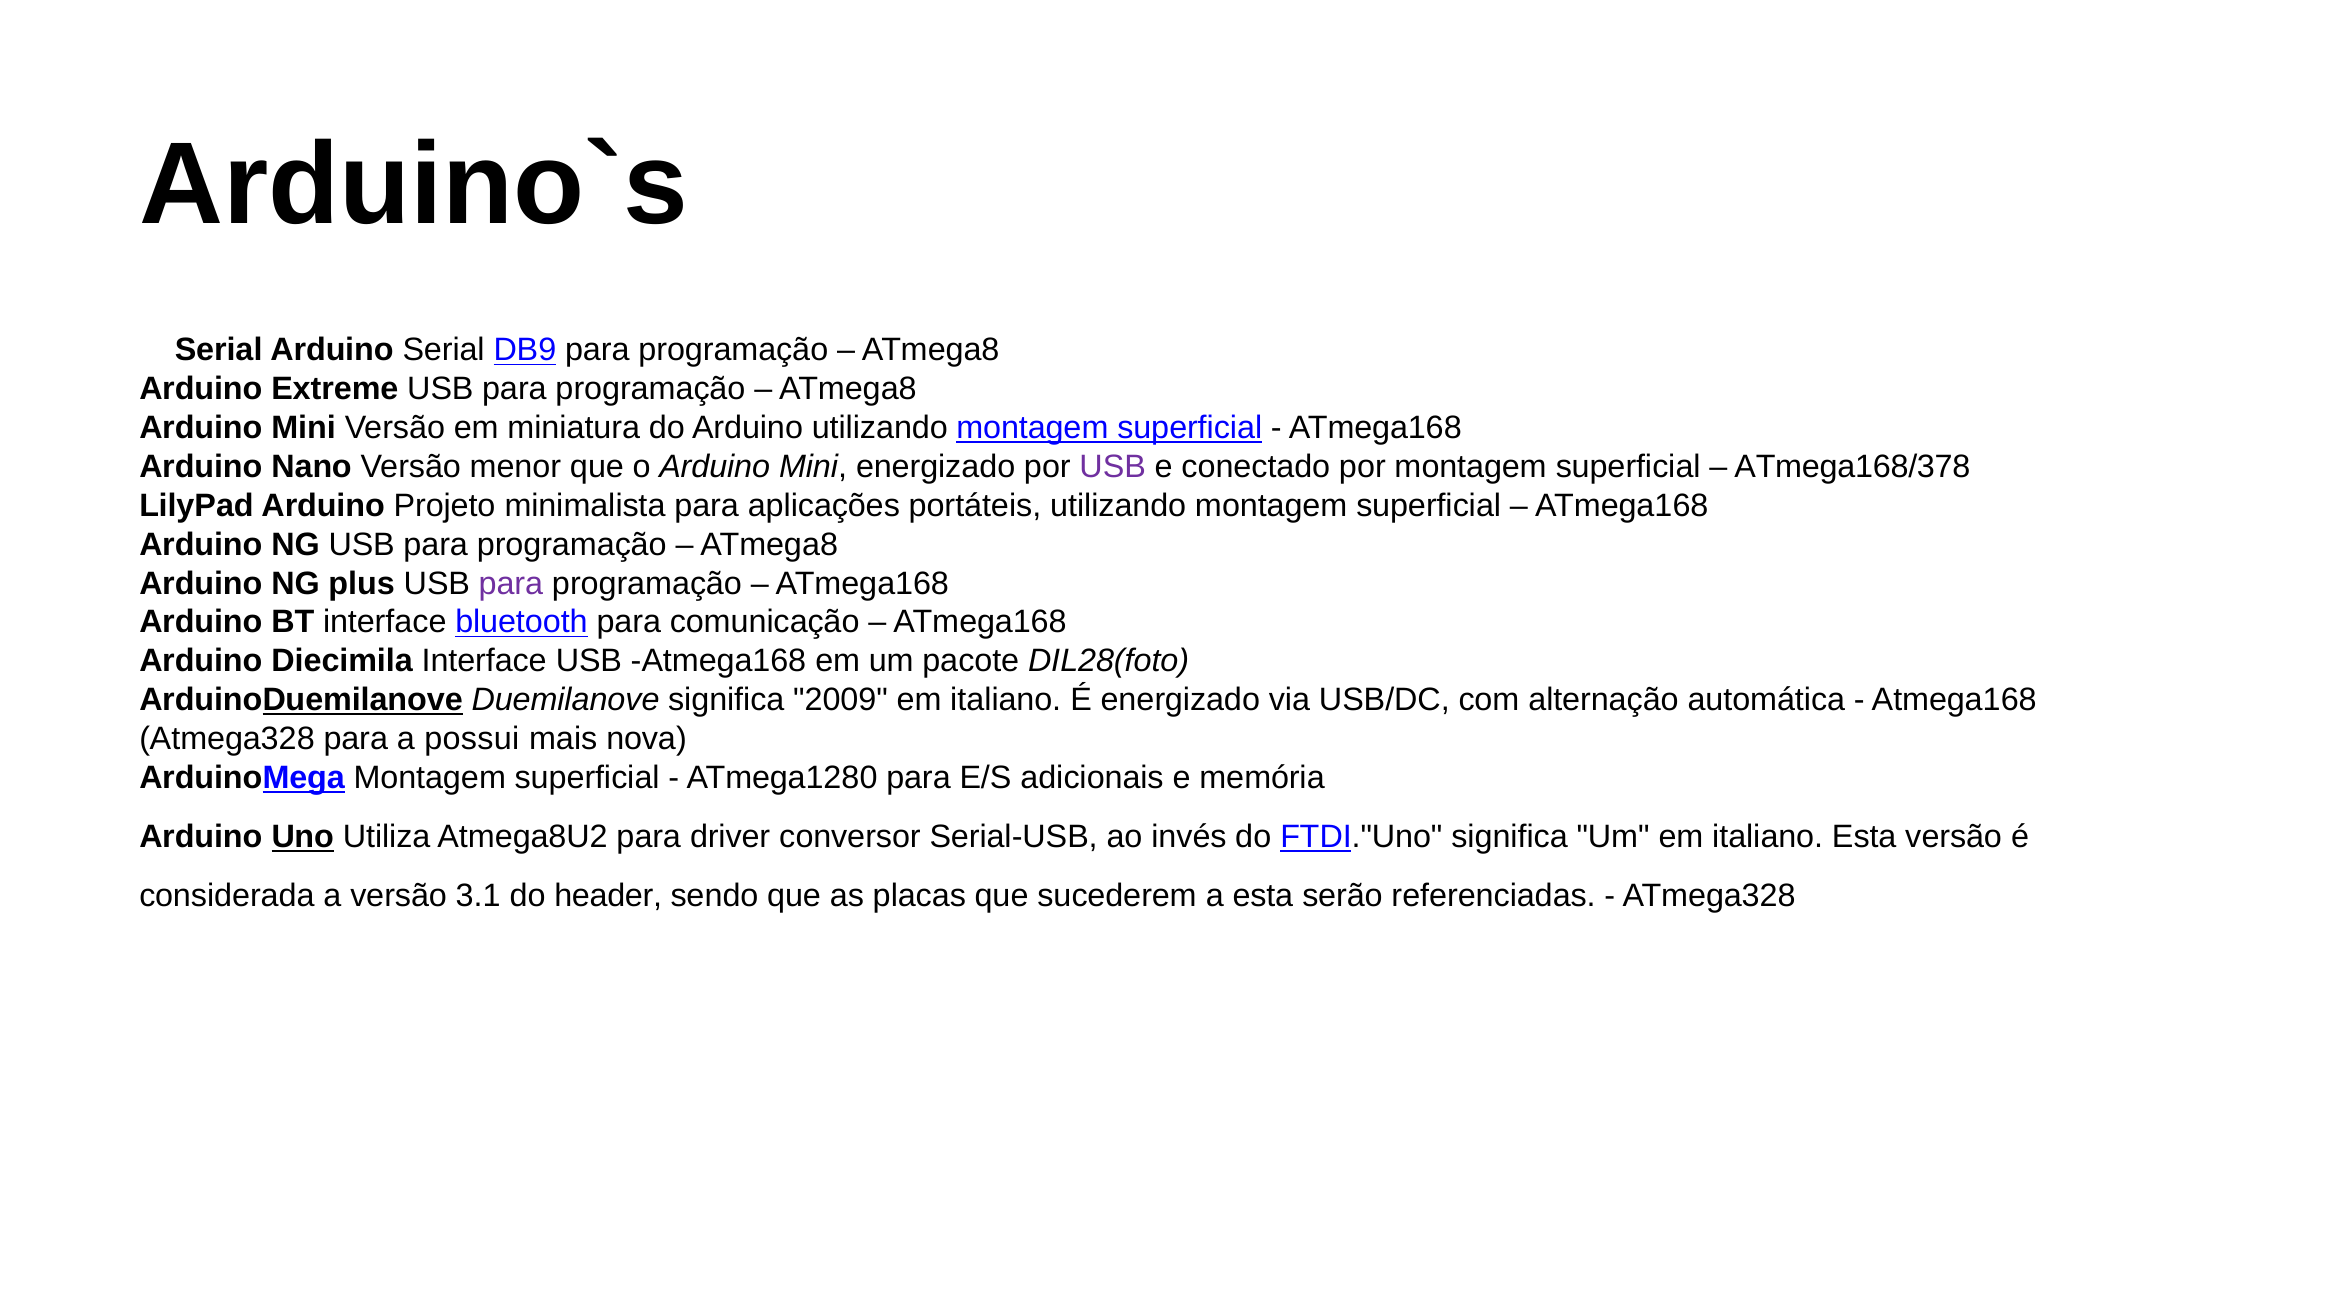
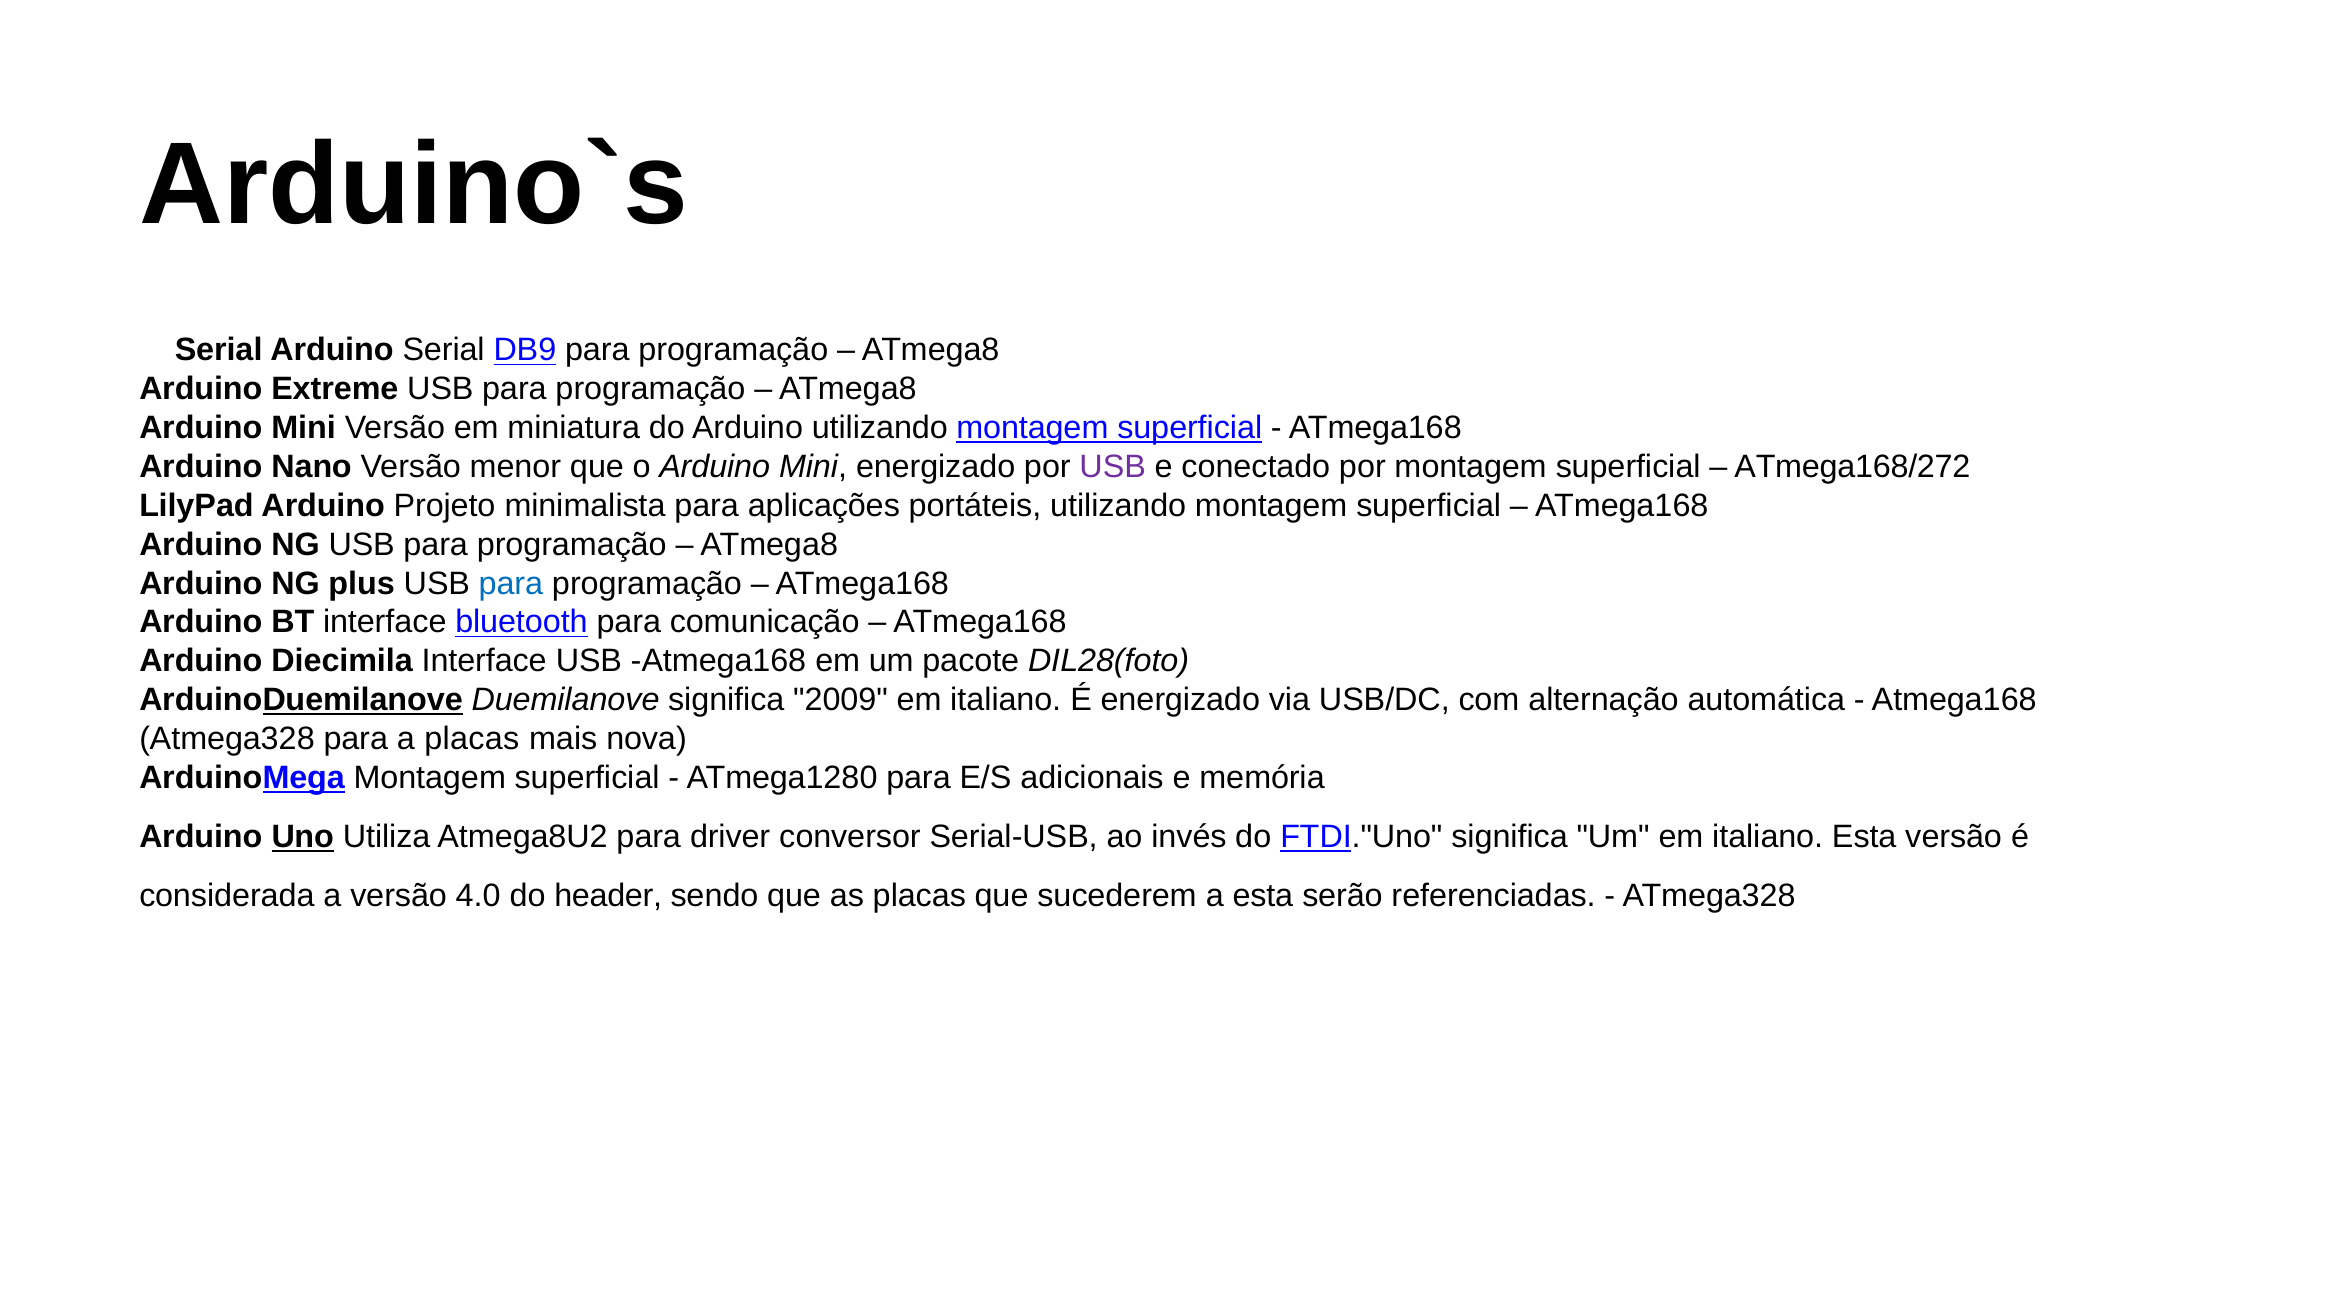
ATmega168/378: ATmega168/378 -> ATmega168/272
para at (511, 583) colour: purple -> blue
a possui: possui -> placas
3.1: 3.1 -> 4.0
